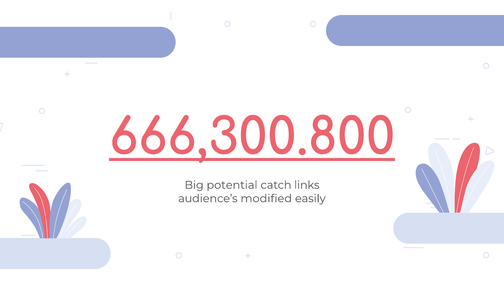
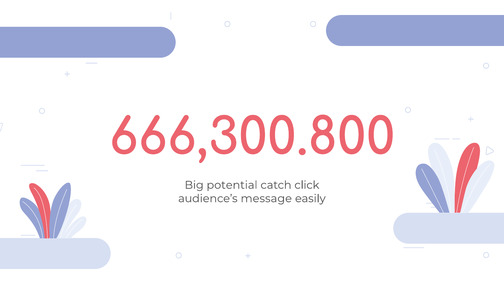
666,300.800 underline: present -> none
links: links -> click
modified: modified -> message
